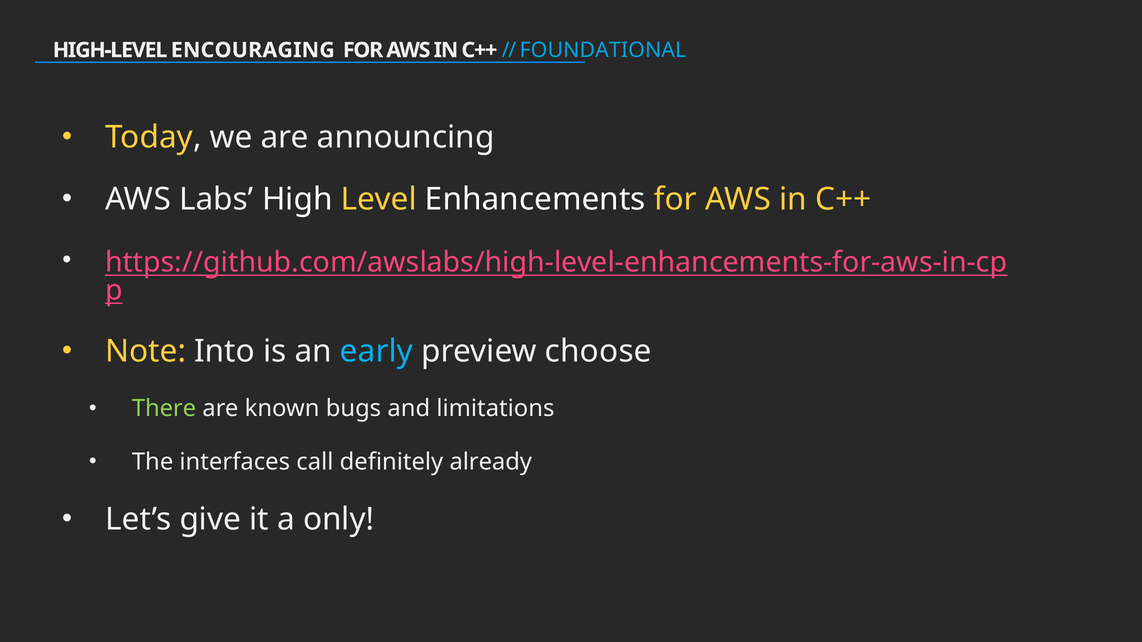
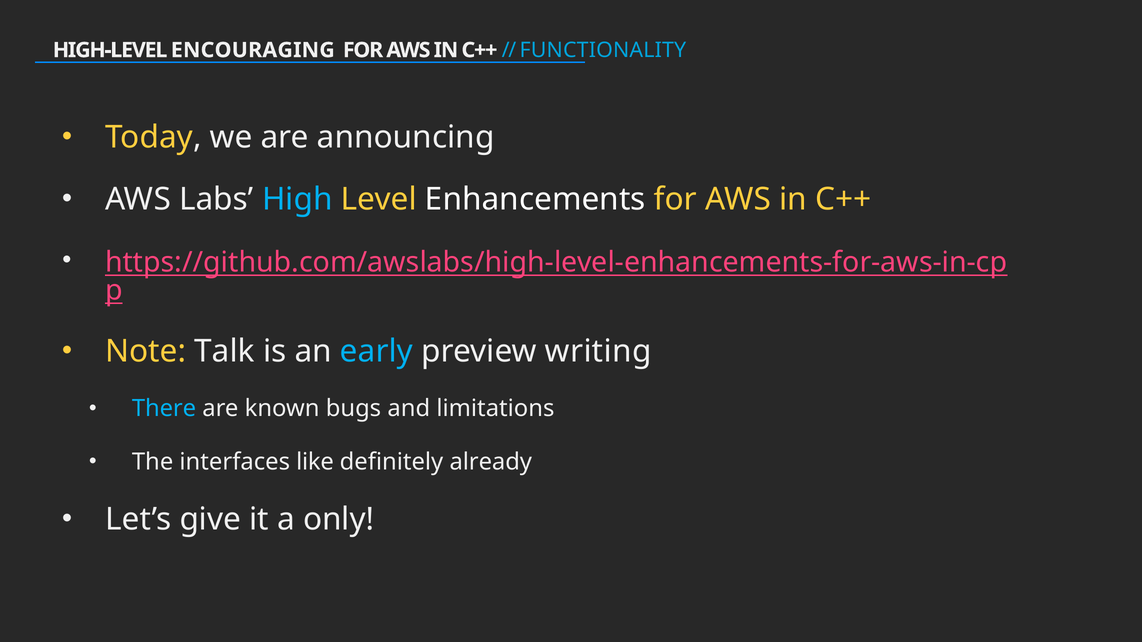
FOUNDATIONAL: FOUNDATIONAL -> FUNCTIONALITY
High colour: white -> light blue
Into: Into -> Talk
choose: choose -> writing
There colour: light green -> light blue
call: call -> like
